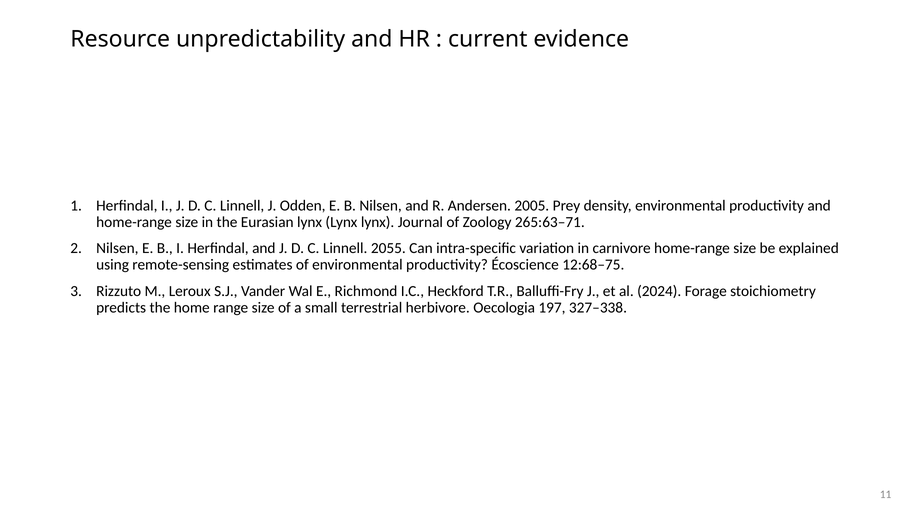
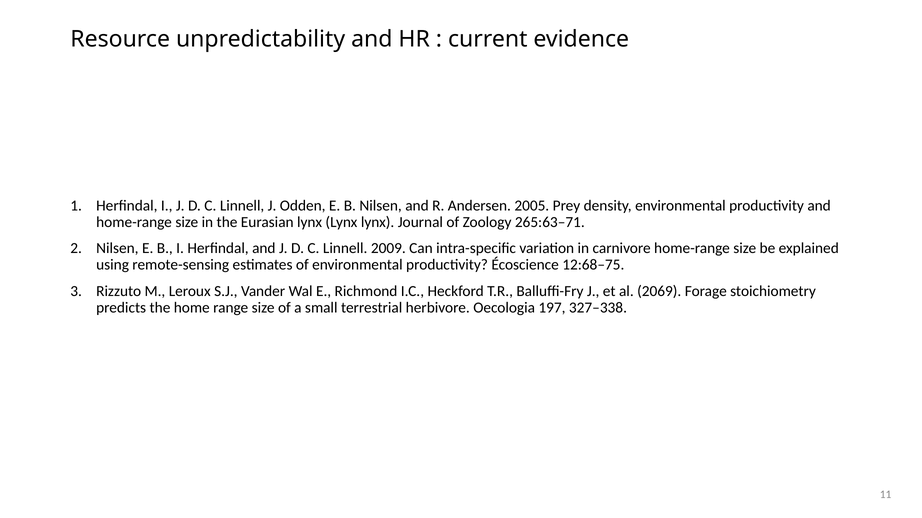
2055: 2055 -> 2009
2024: 2024 -> 2069
